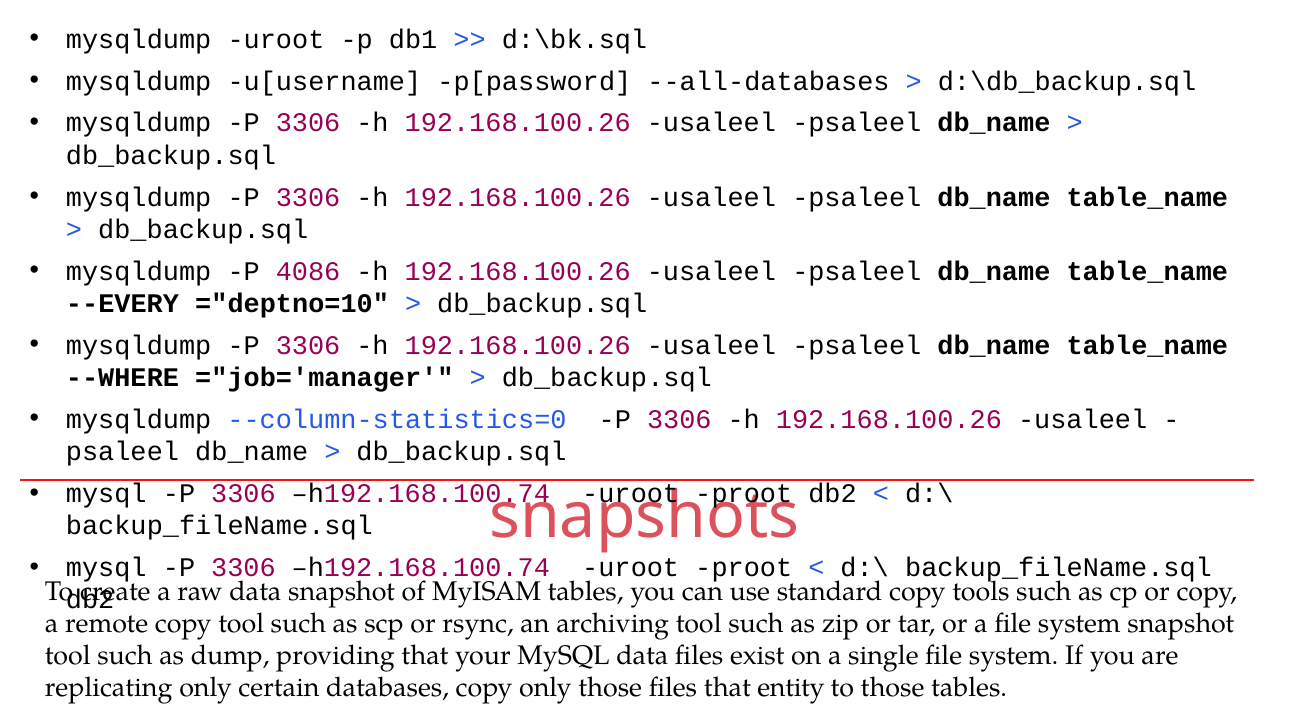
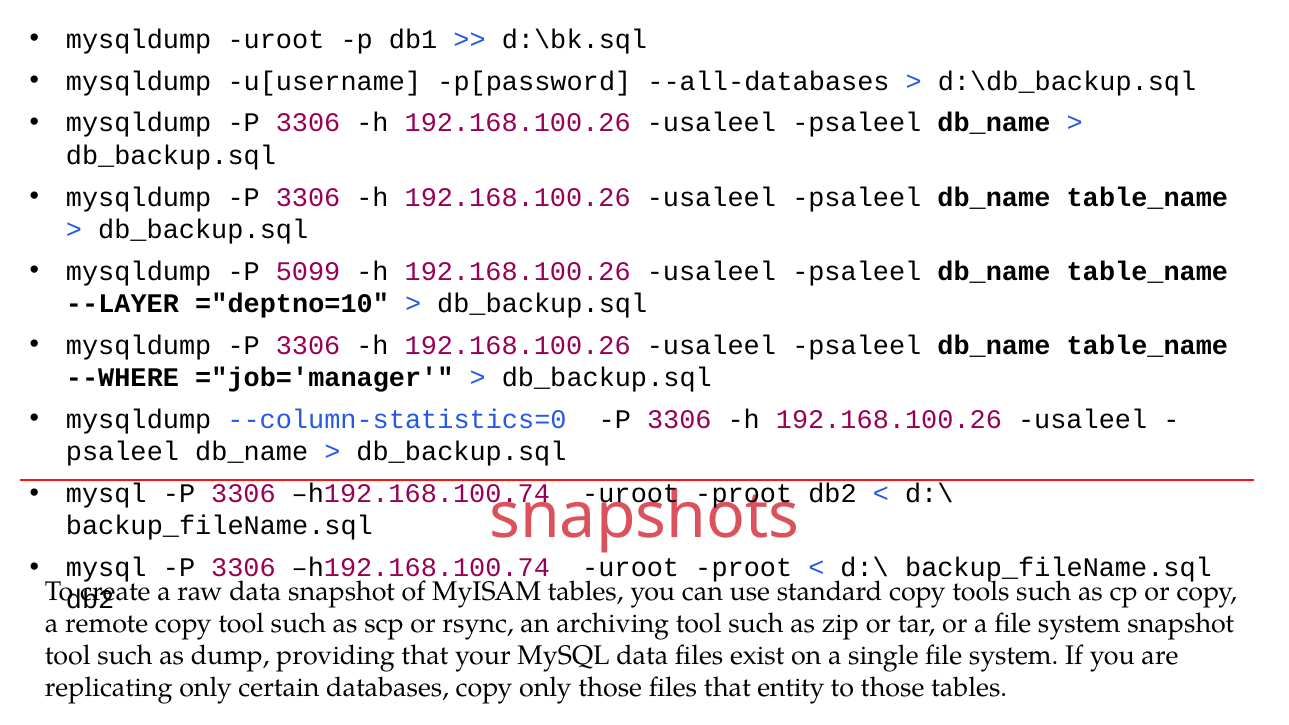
4086: 4086 -> 5099
--EVERY: --EVERY -> --LAYER
